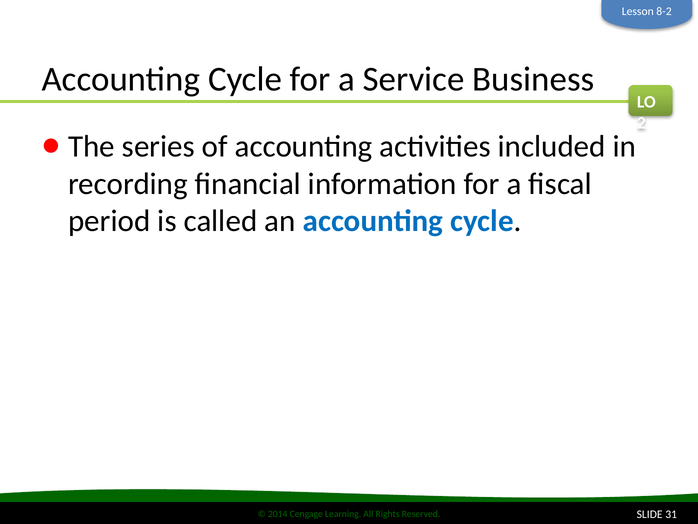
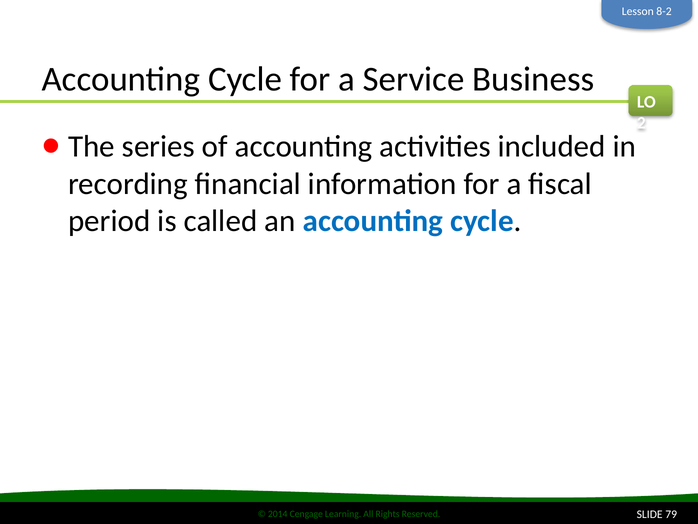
31: 31 -> 79
